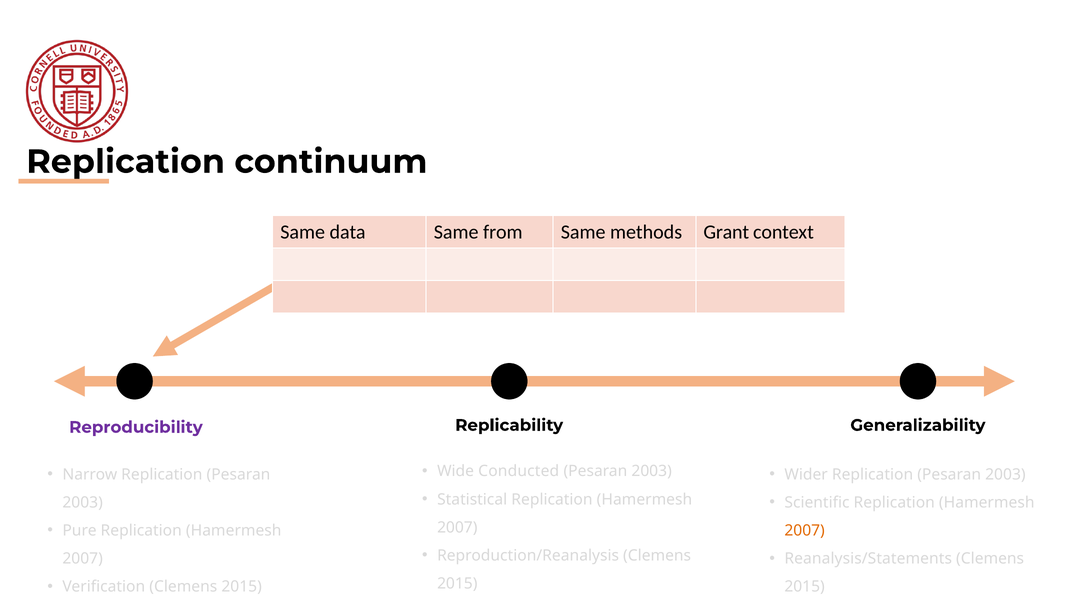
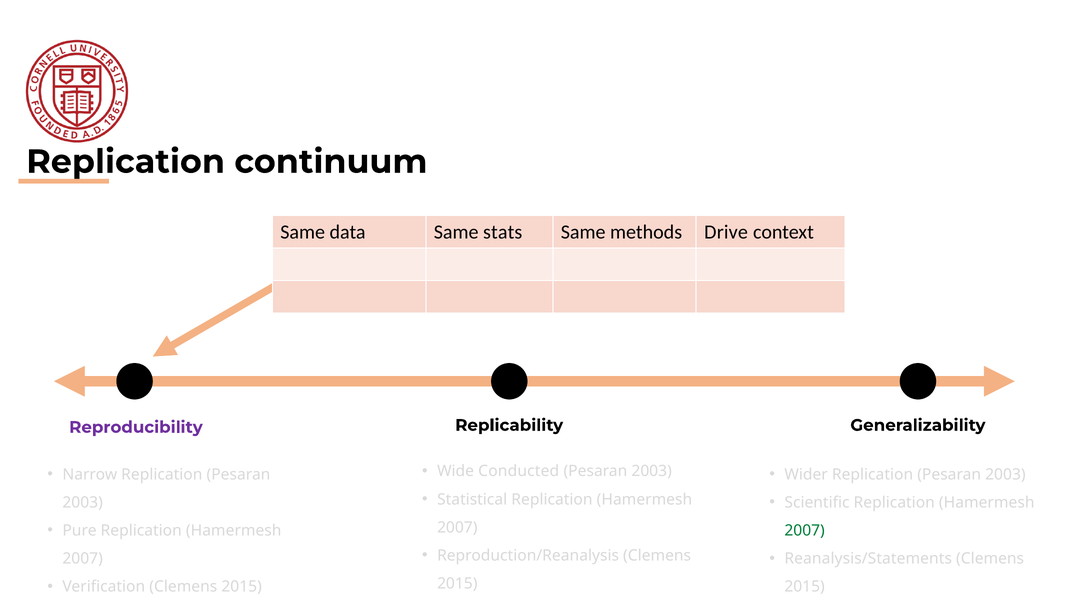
from: from -> stats
Grant: Grant -> Drive
2007 at (805, 530) colour: orange -> green
